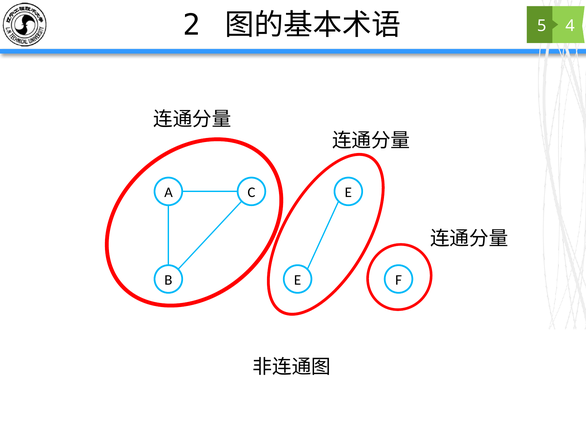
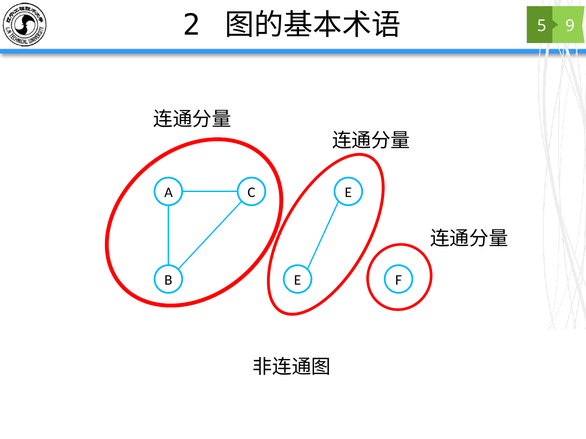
4: 4 -> 9
